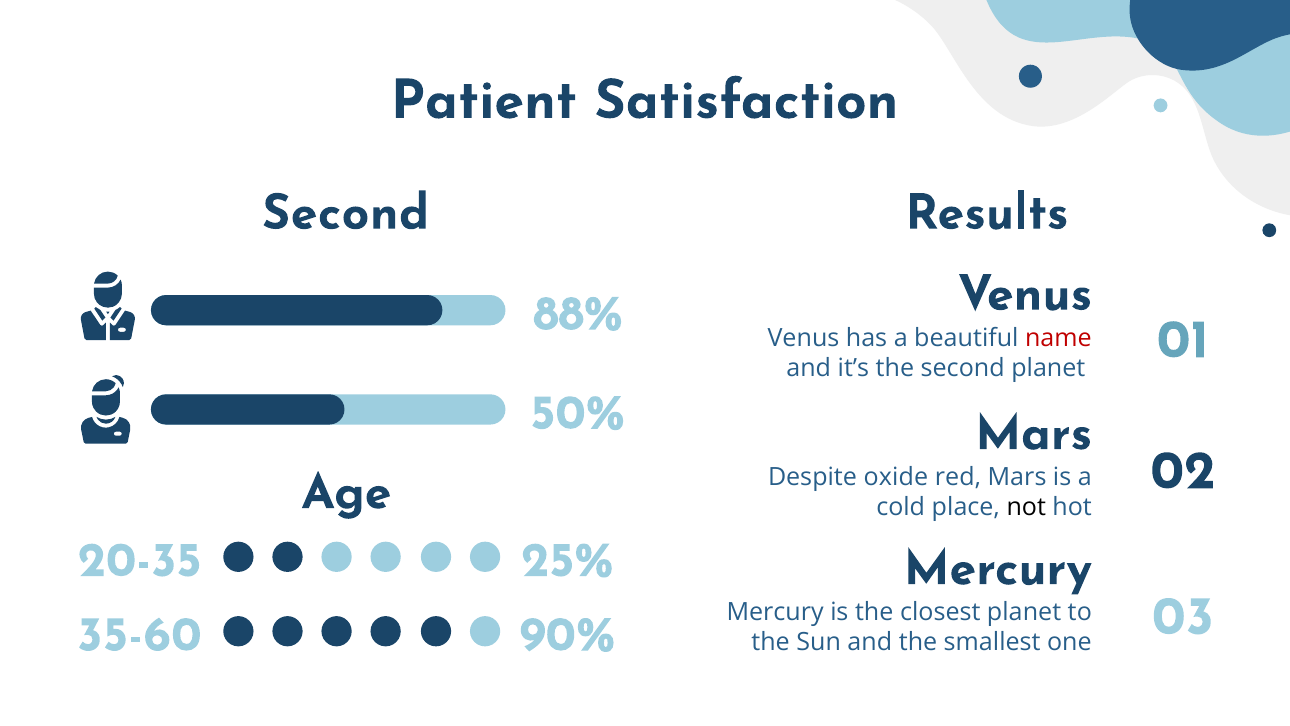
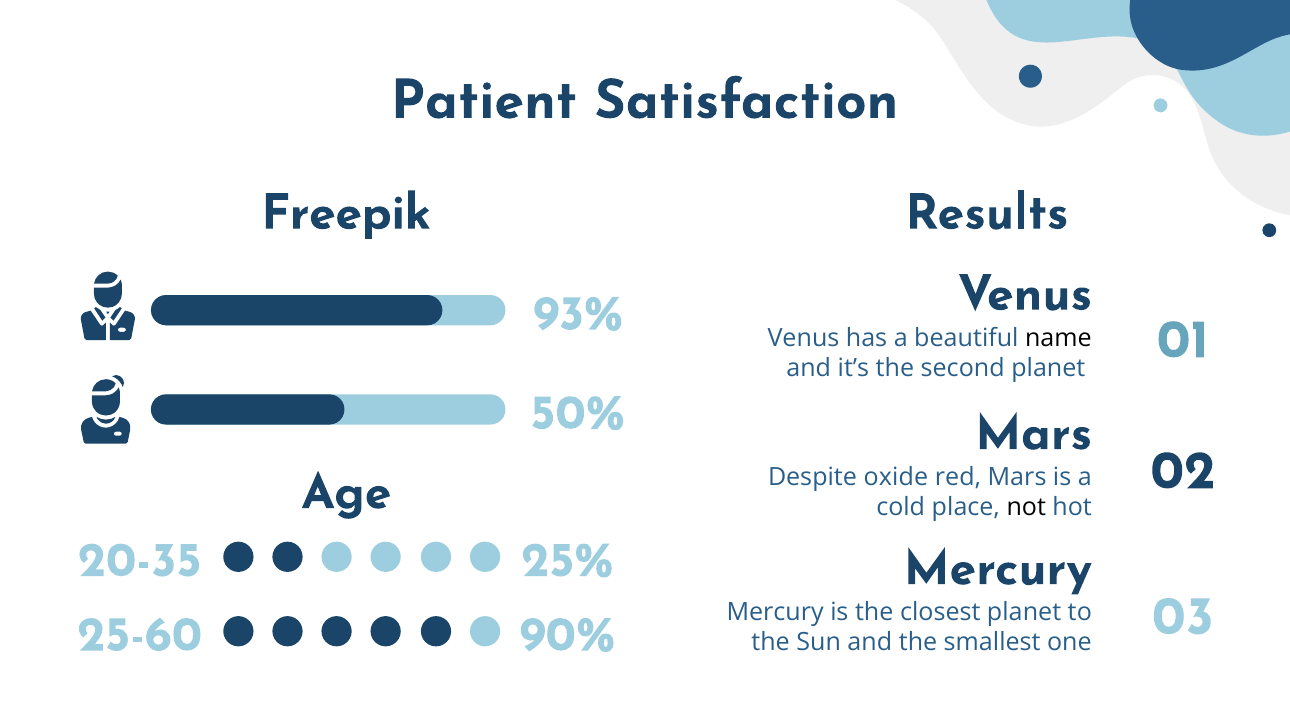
Second at (346, 213): Second -> Freepik
88%: 88% -> 93%
name colour: red -> black
35-60: 35-60 -> 25-60
